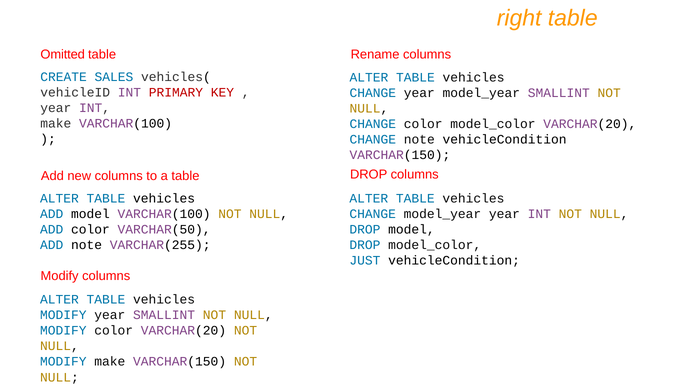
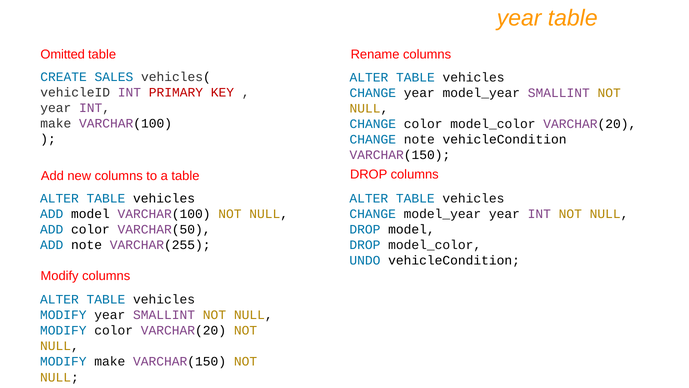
right at (519, 18): right -> year
JUST: JUST -> UNDO
